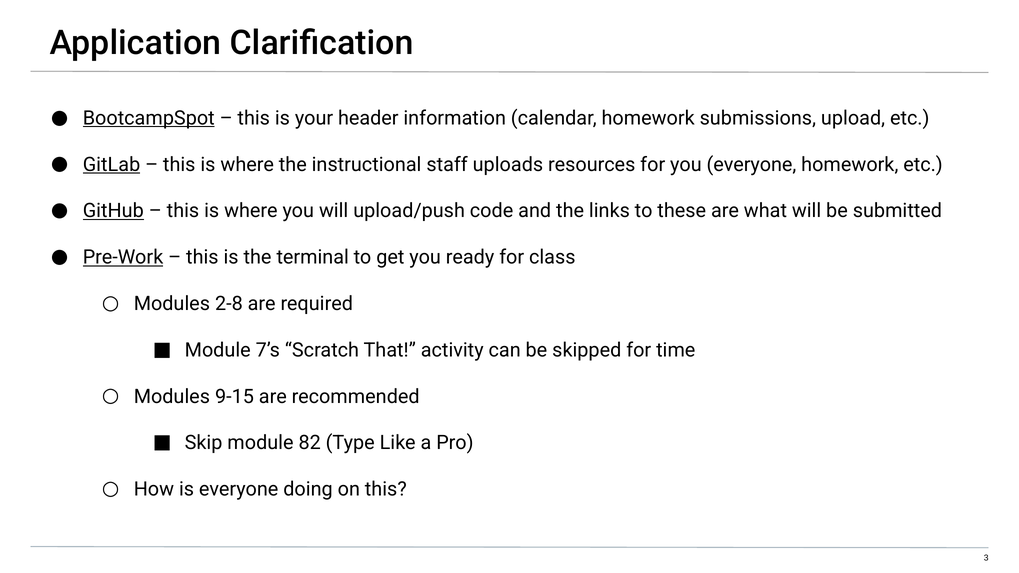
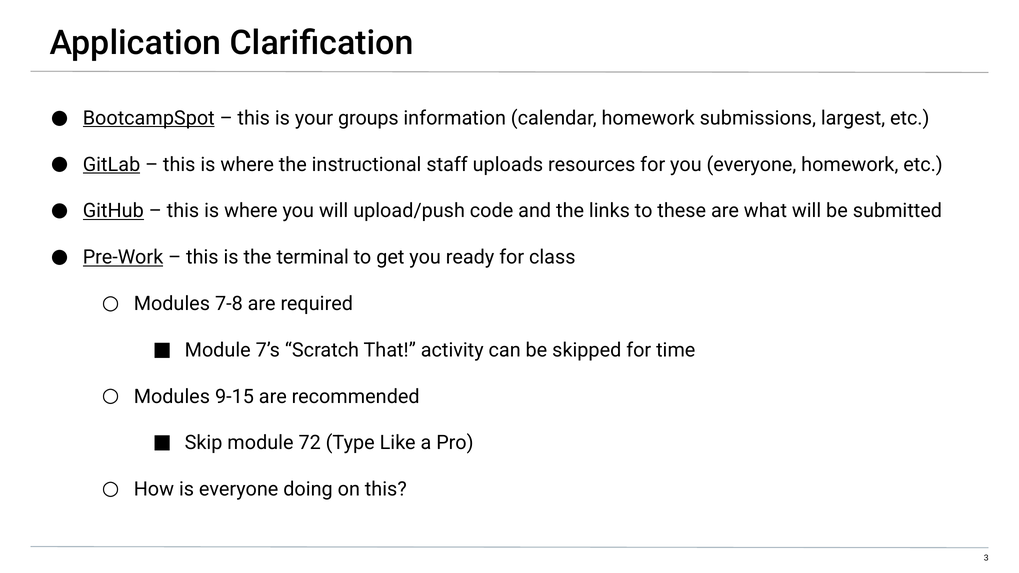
header: header -> groups
upload: upload -> largest
2-8: 2-8 -> 7-8
82: 82 -> 72
